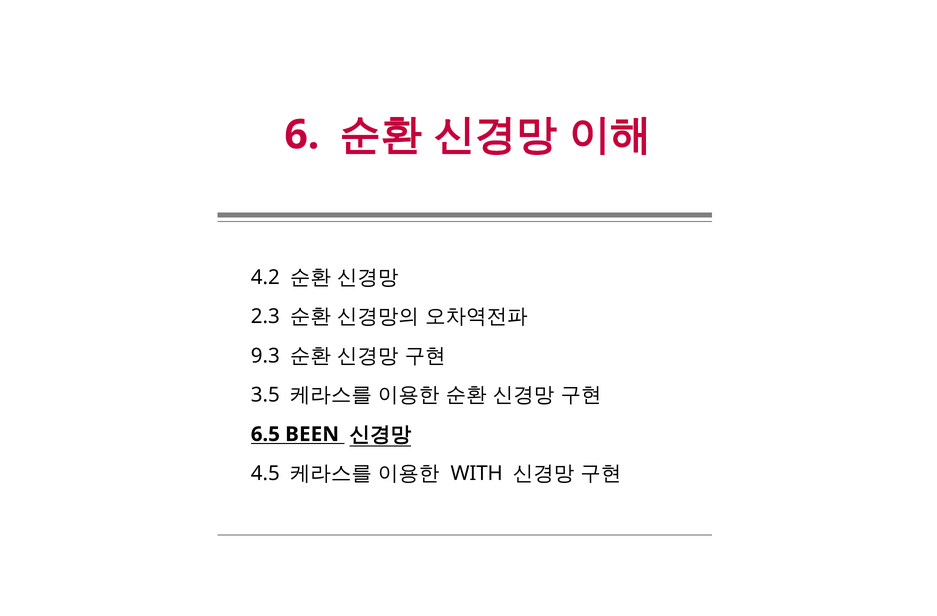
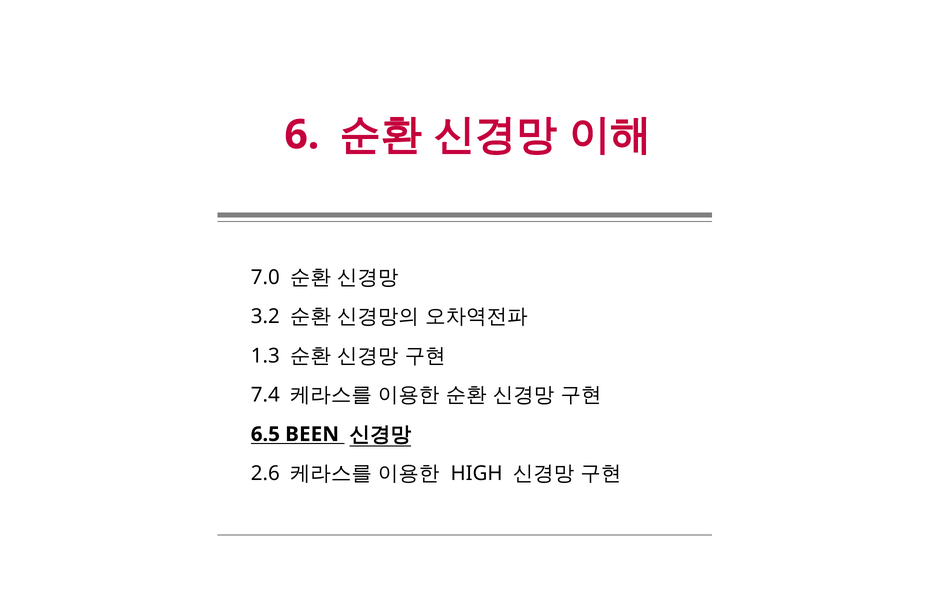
4.2: 4.2 -> 7.0
2.3: 2.3 -> 3.2
9.3: 9.3 -> 1.3
3.5: 3.5 -> 7.4
4.5: 4.5 -> 2.6
WITH: WITH -> HIGH
